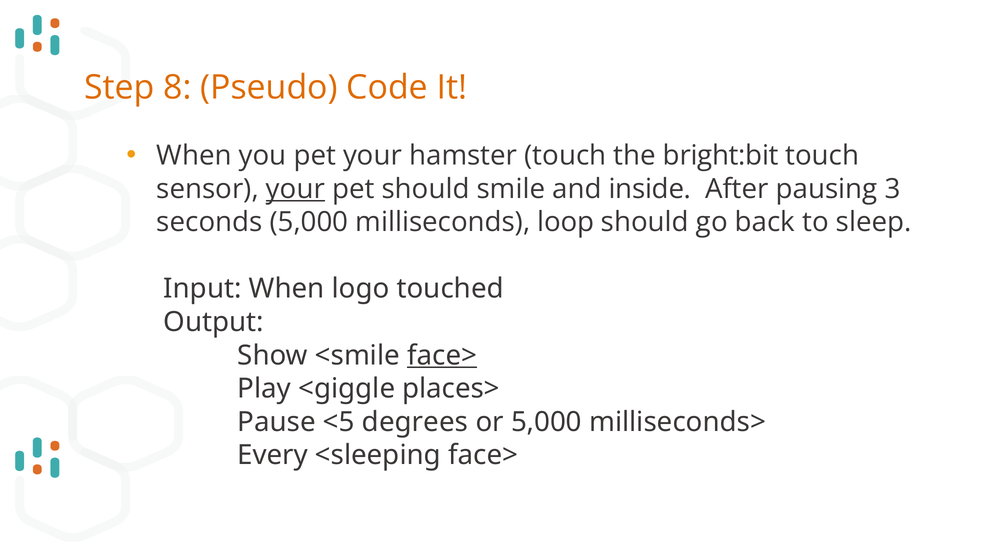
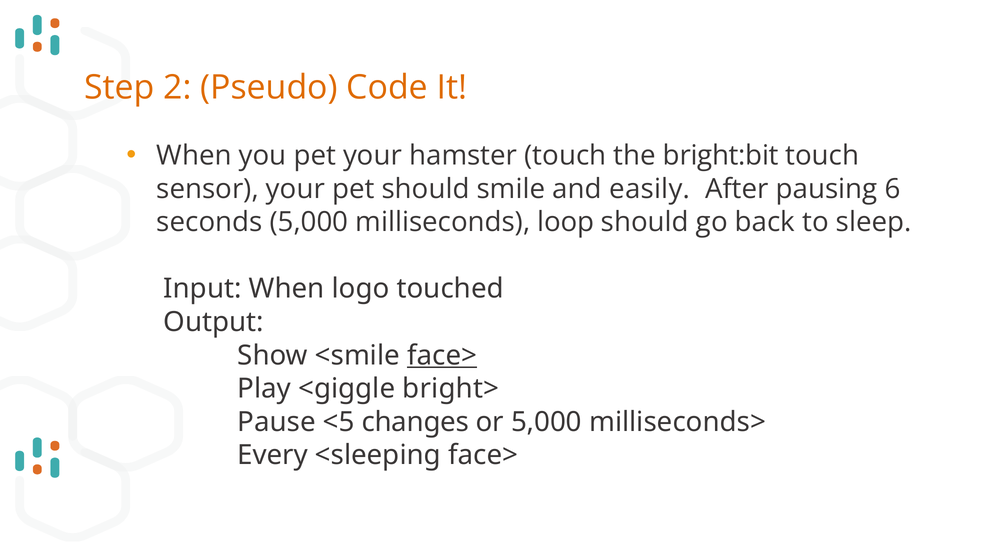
8: 8 -> 2
your at (295, 189) underline: present -> none
inside: inside -> easily
3: 3 -> 6
places>: places> -> bright>
degrees: degrees -> changes
